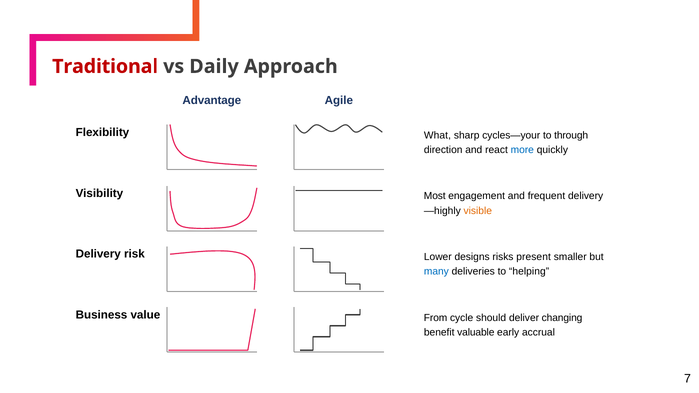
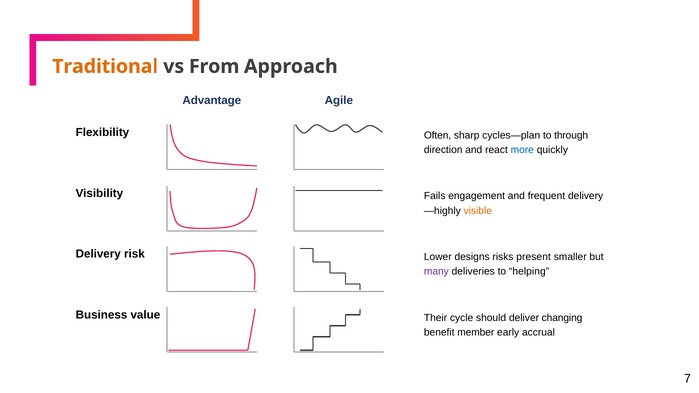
Traditional colour: red -> orange
Daily: Daily -> From
What: What -> Often
cycles—your: cycles—your -> cycles—plan
Most: Most -> Fails
many colour: blue -> purple
From: From -> Their
valuable: valuable -> member
